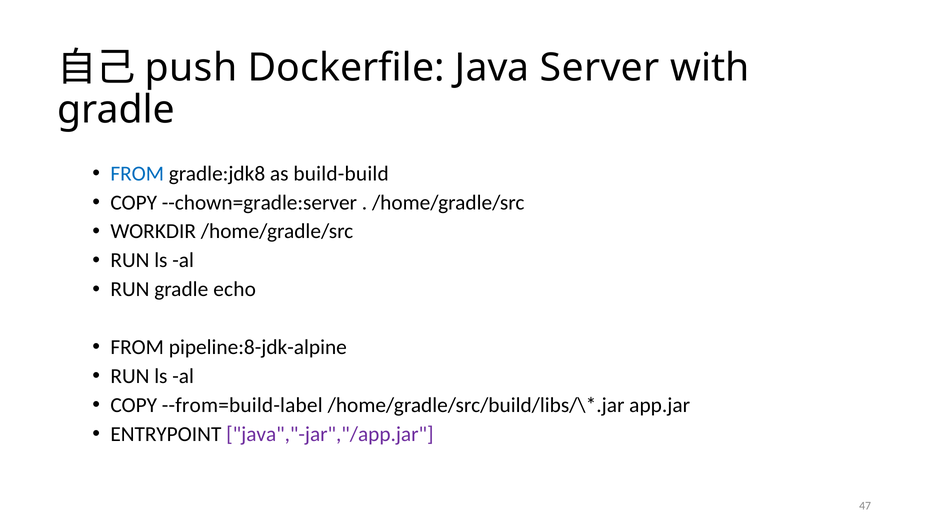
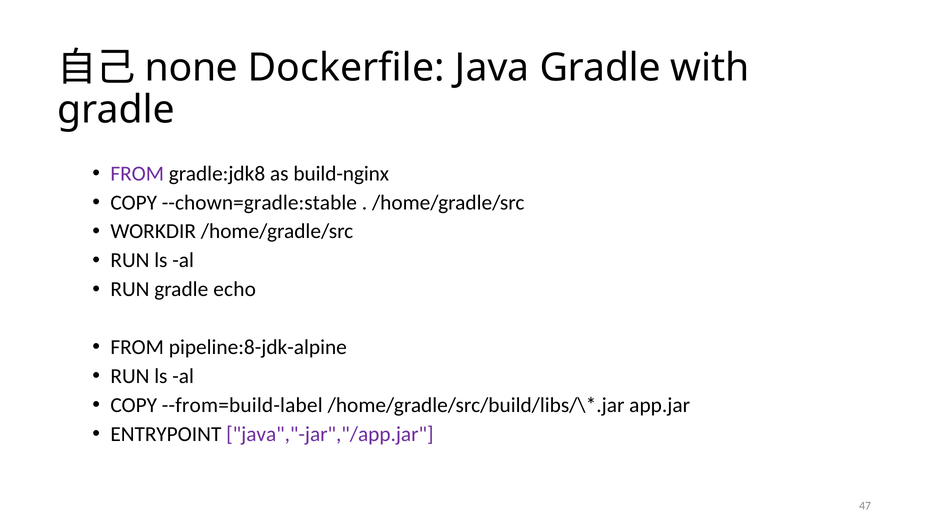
push: push -> none
Java Server: Server -> Gradle
FROM at (137, 174) colour: blue -> purple
build-build: build-build -> build-nginx
--chown=gradle:server: --chown=gradle:server -> --chown=gradle:stable
